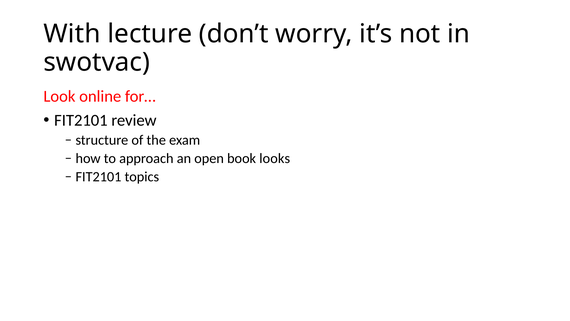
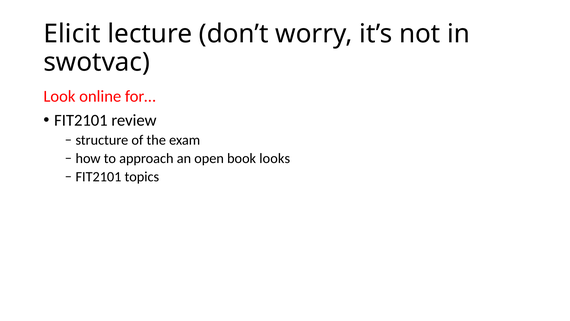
With: With -> Elicit
